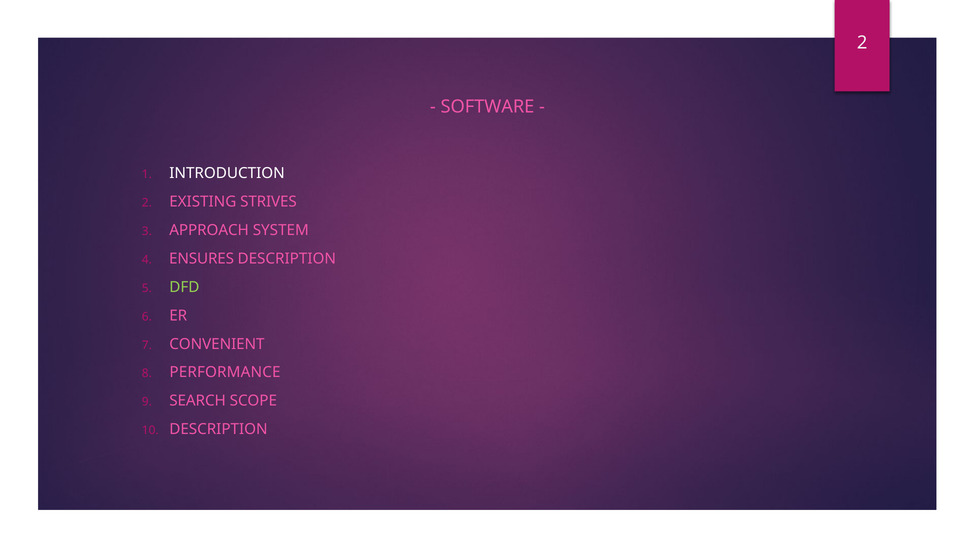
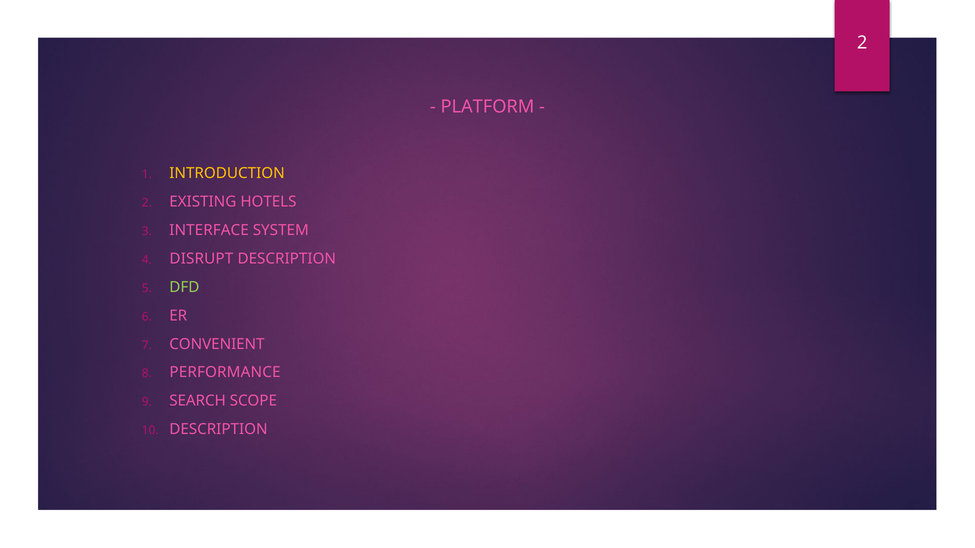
SOFTWARE: SOFTWARE -> PLATFORM
INTRODUCTION colour: white -> yellow
STRIVES: STRIVES -> HOTELS
APPROACH: APPROACH -> INTERFACE
ENSURES: ENSURES -> DISRUPT
